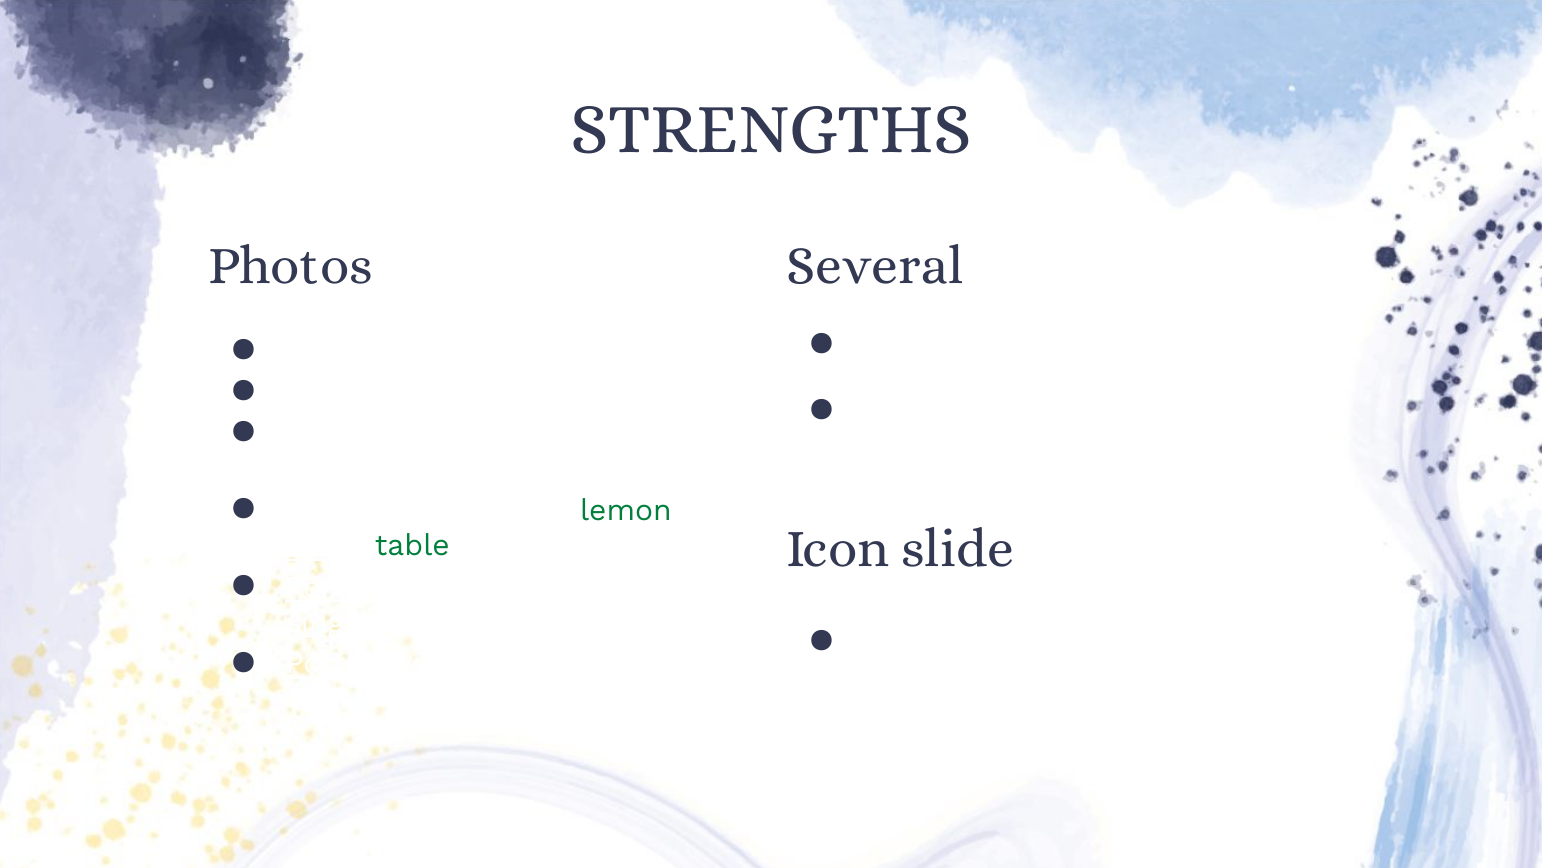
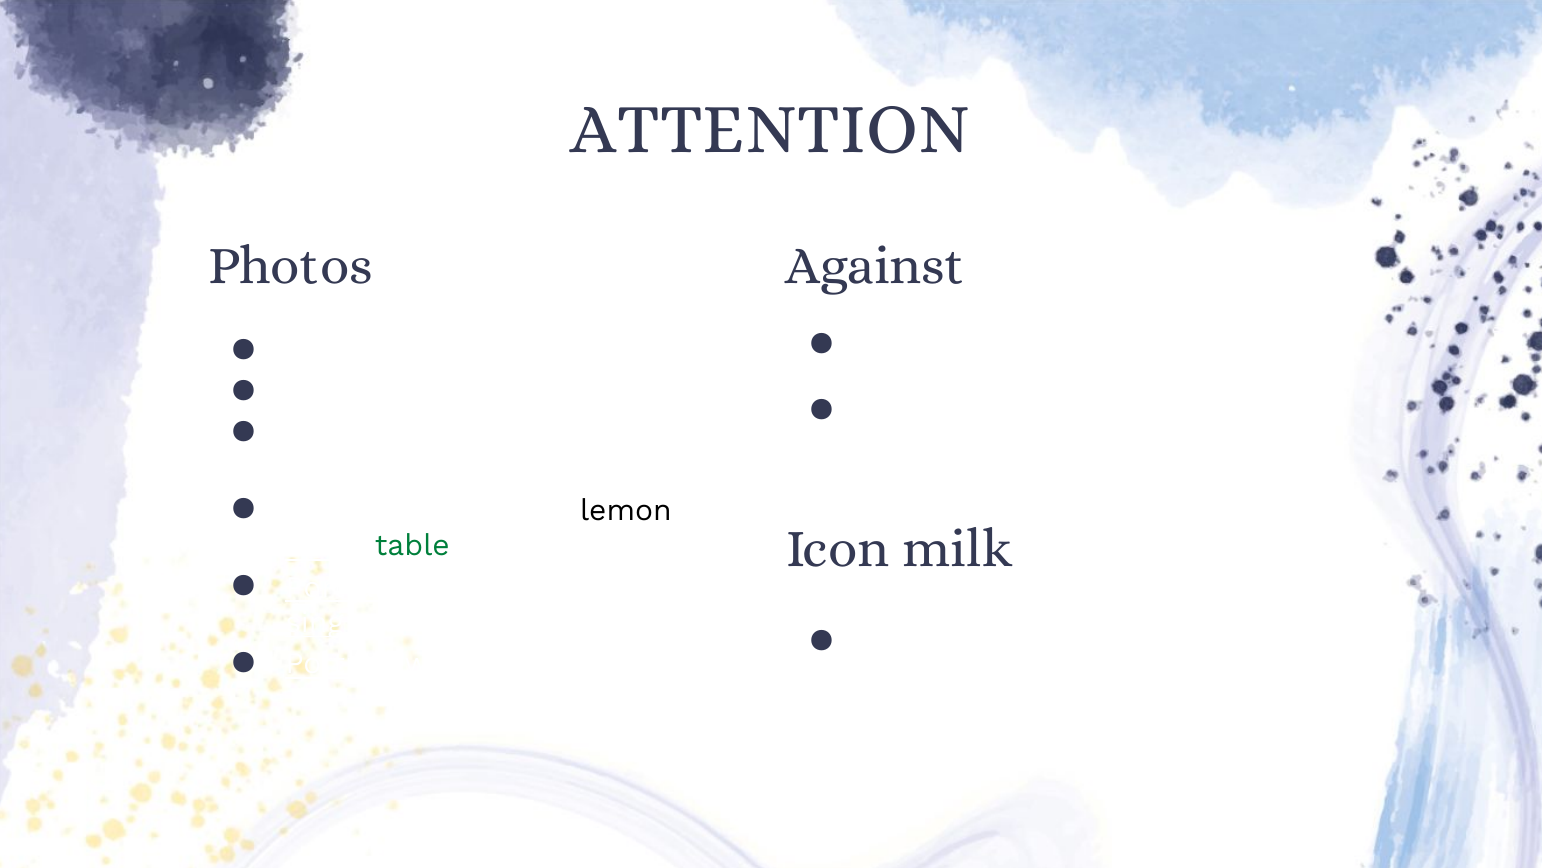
STRENGTHS: STRENGTHS -> ATTENTION
Several: Several -> Against
lemon at (626, 510) colour: green -> black
slide: slide -> milk
